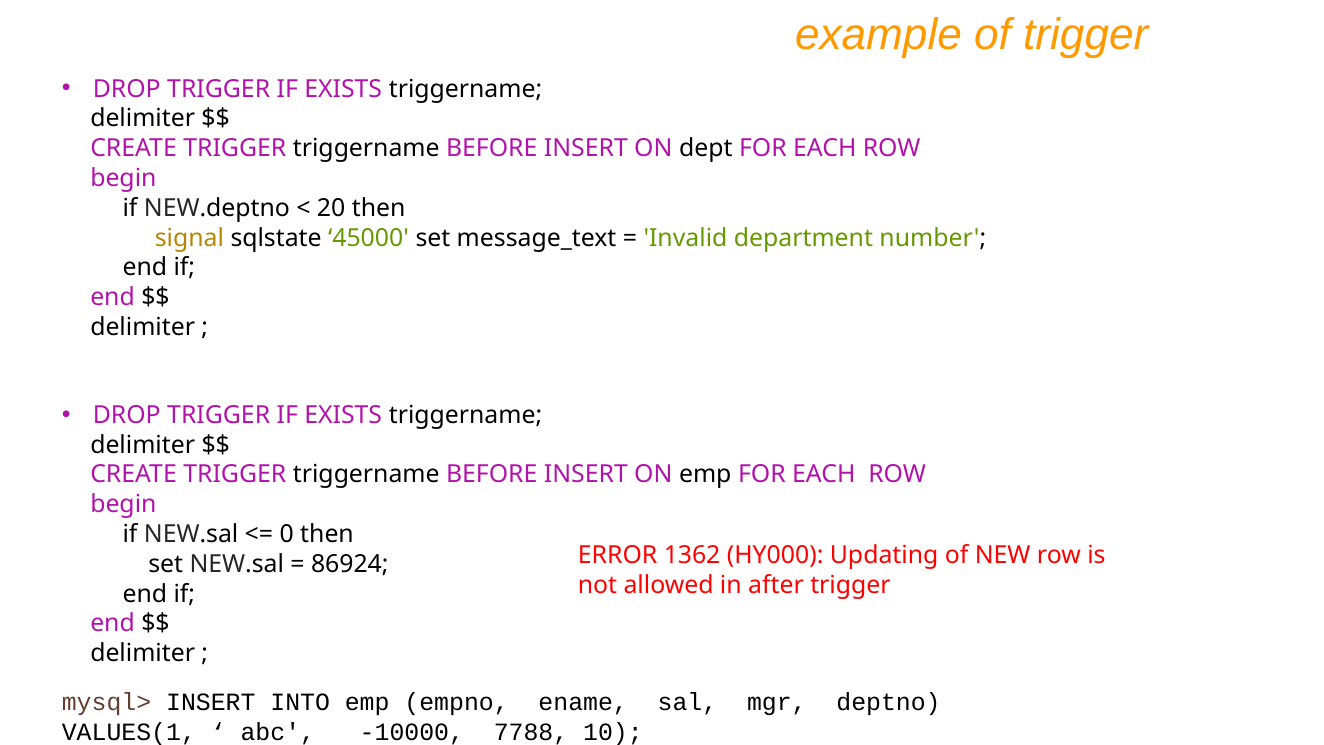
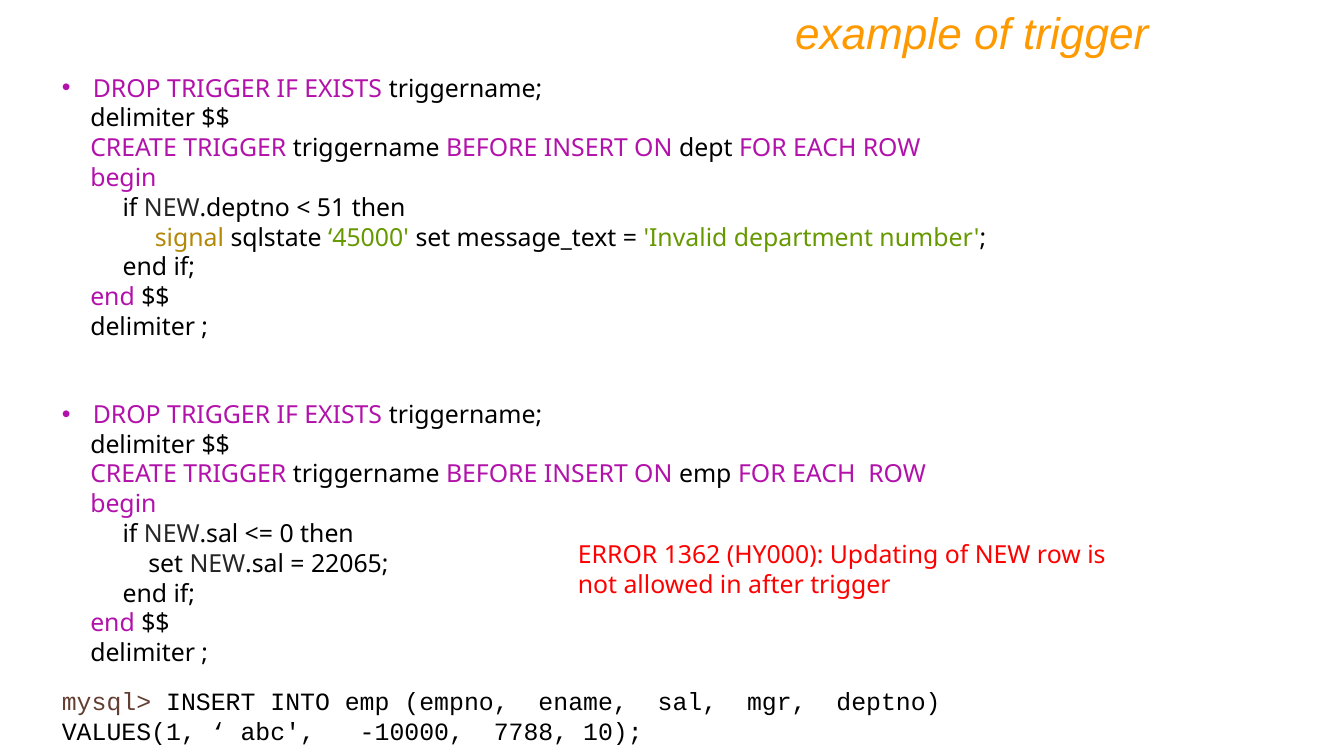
20: 20 -> 51
86924: 86924 -> 22065
